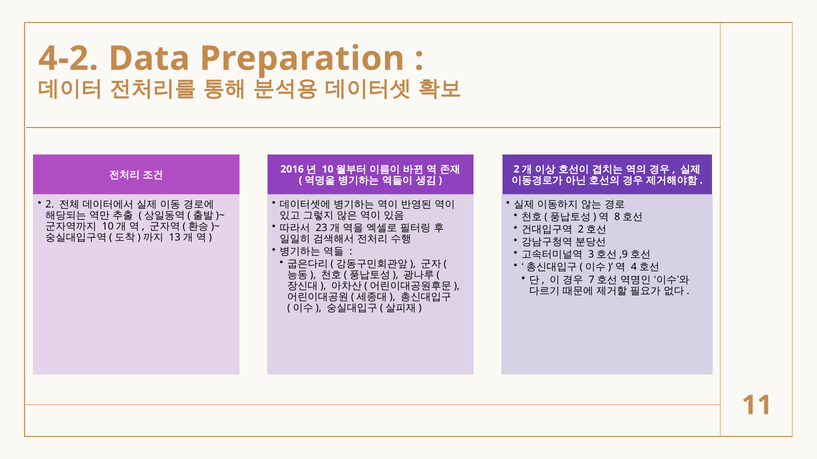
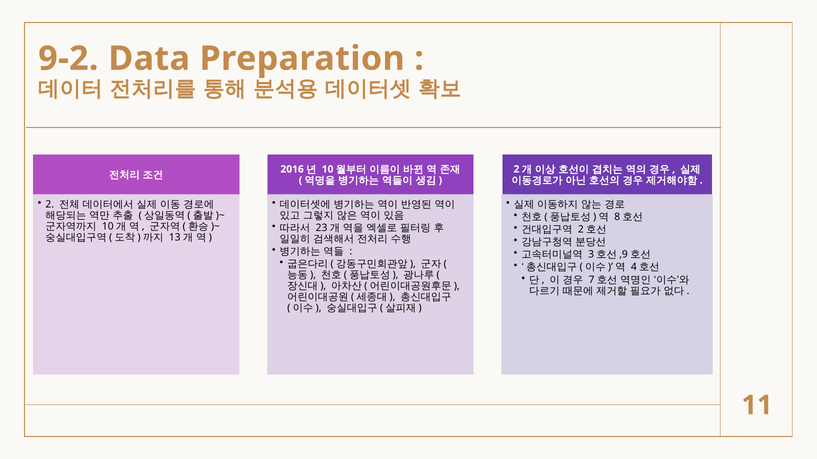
4-2: 4-2 -> 9-2
